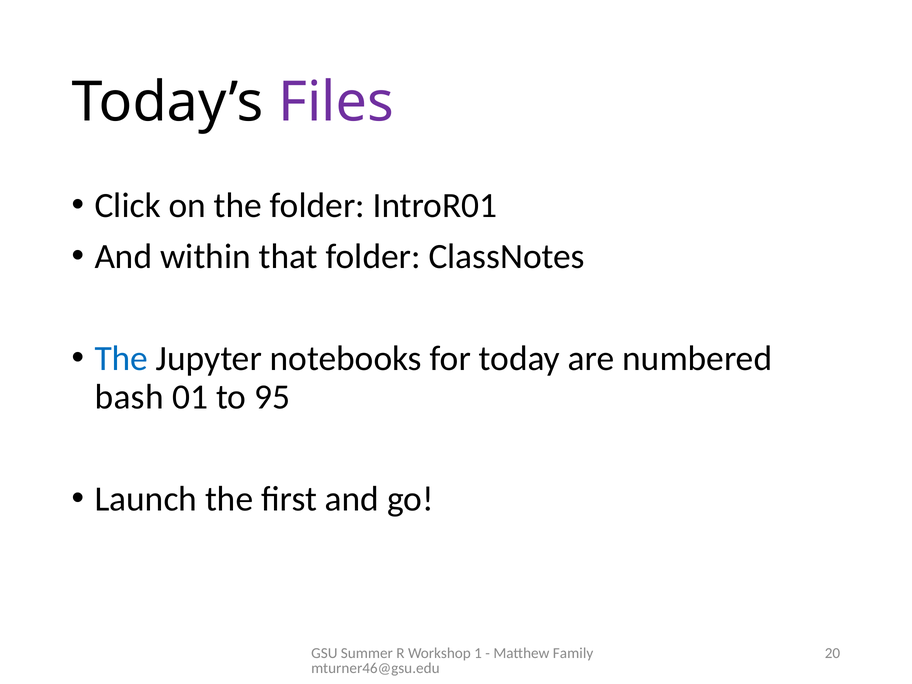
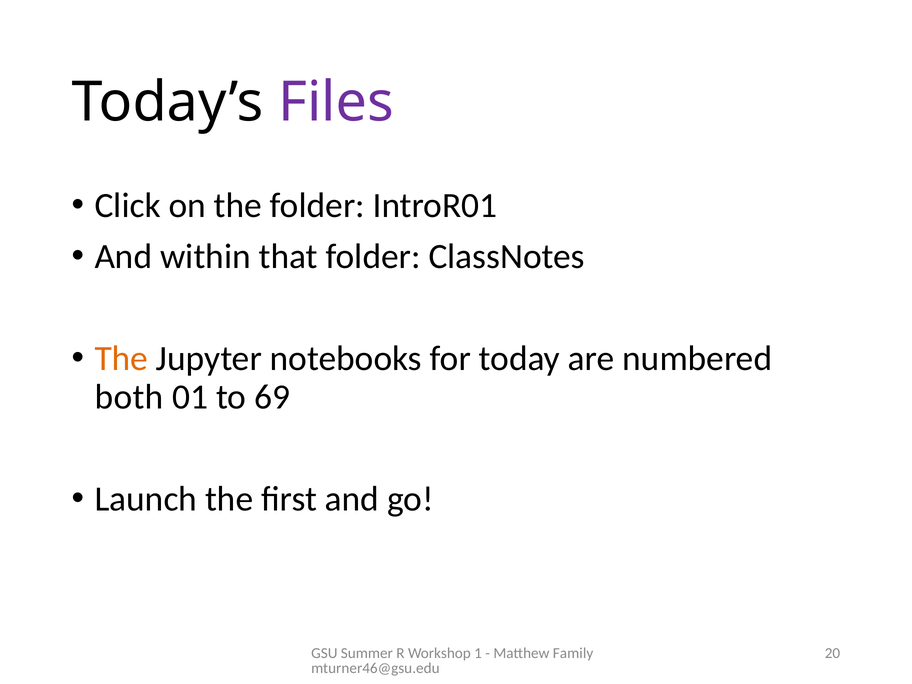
The at (121, 359) colour: blue -> orange
bash: bash -> both
95: 95 -> 69
